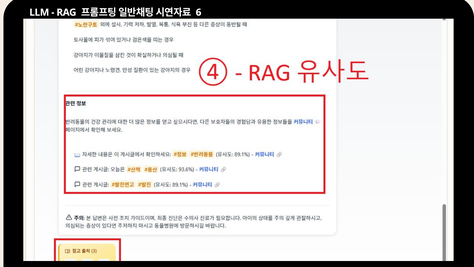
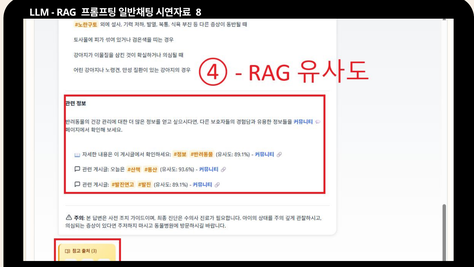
6: 6 -> 8
